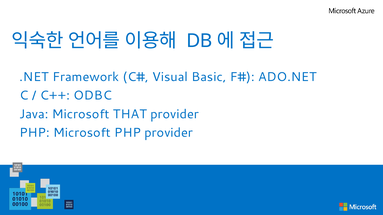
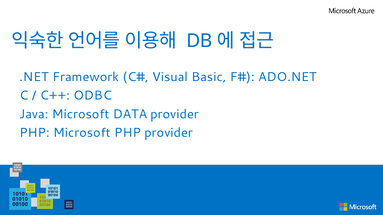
THAT: THAT -> DATA
